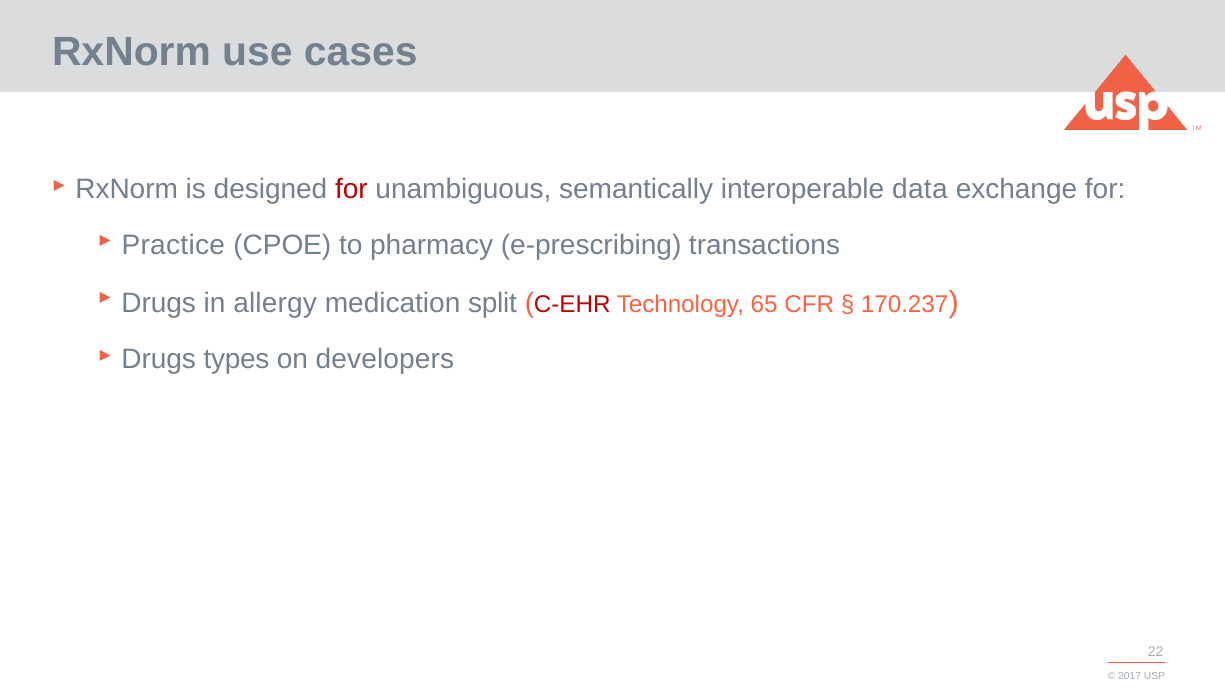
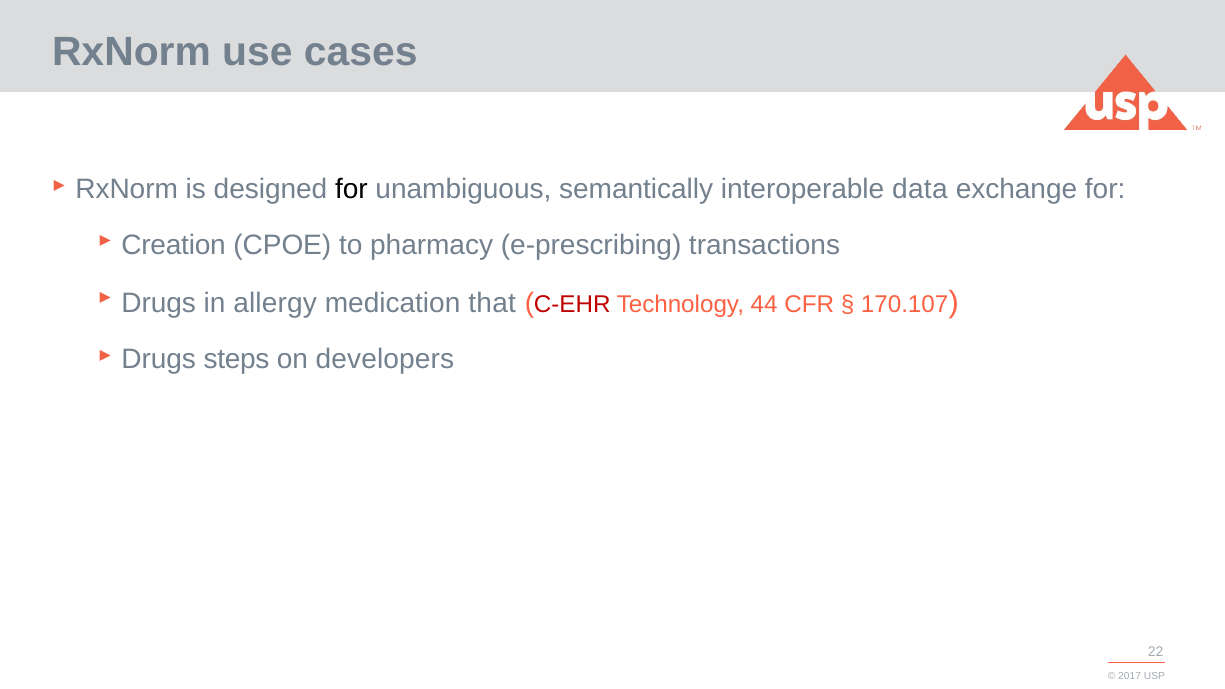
for at (351, 189) colour: red -> black
Practice: Practice -> Creation
split: split -> that
65: 65 -> 44
170.237: 170.237 -> 170.107
types: types -> steps
